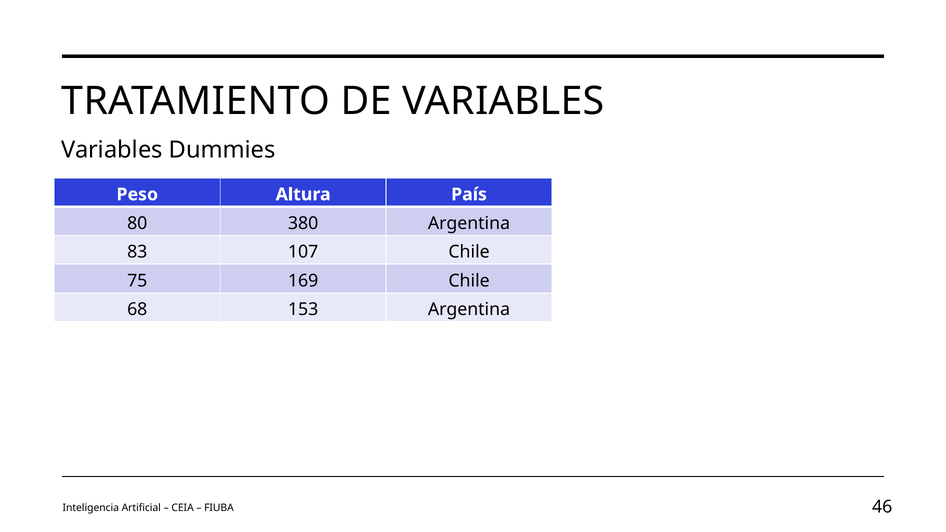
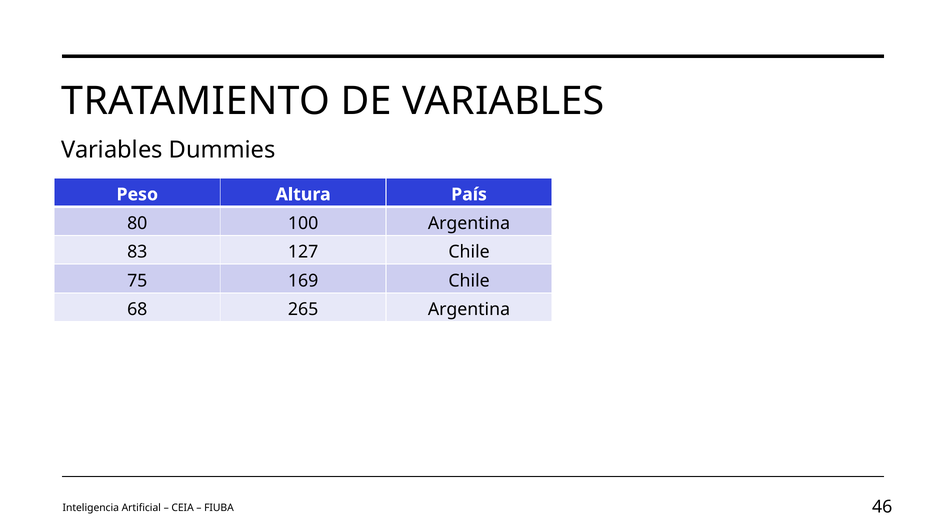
380: 380 -> 100
107: 107 -> 127
153: 153 -> 265
